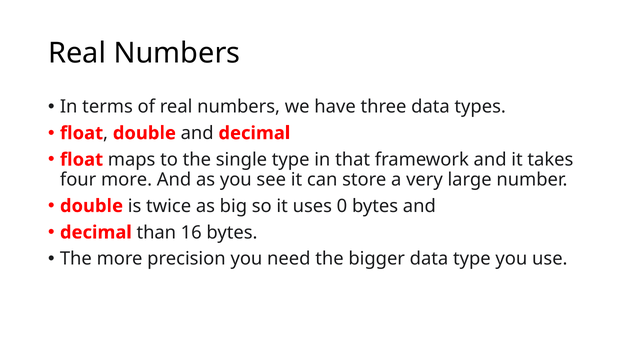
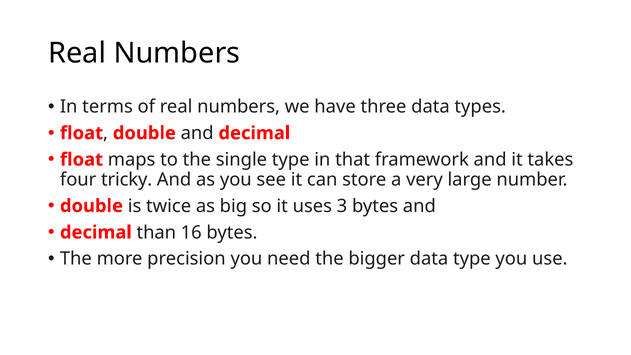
four more: more -> tricky
0: 0 -> 3
